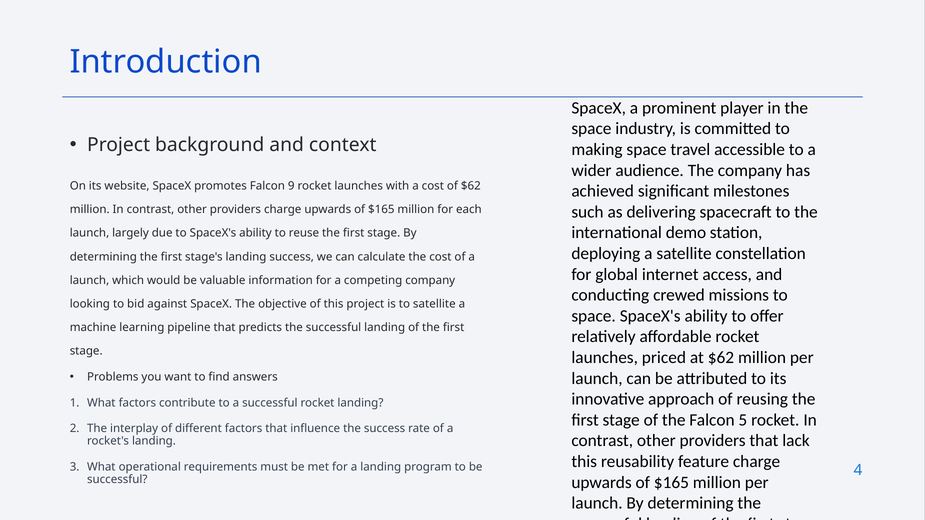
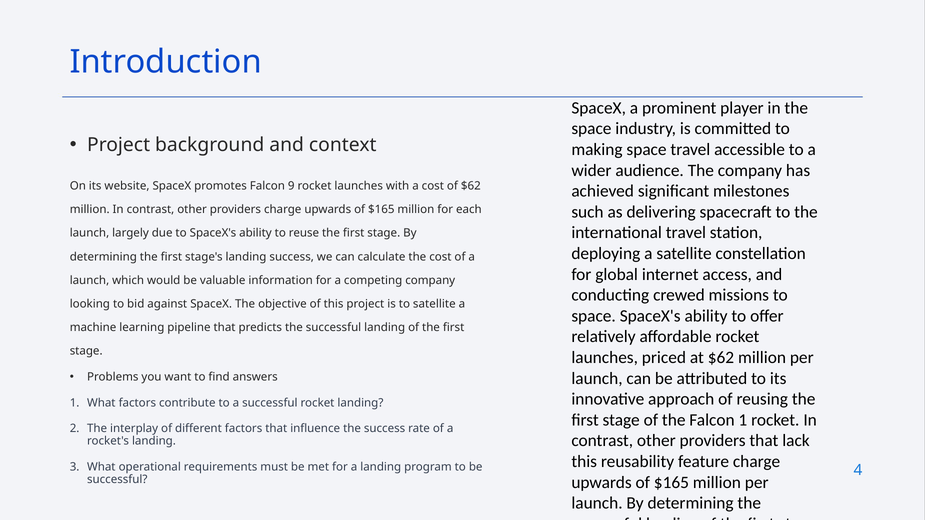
international demo: demo -> travel
Falcon 5: 5 -> 1
